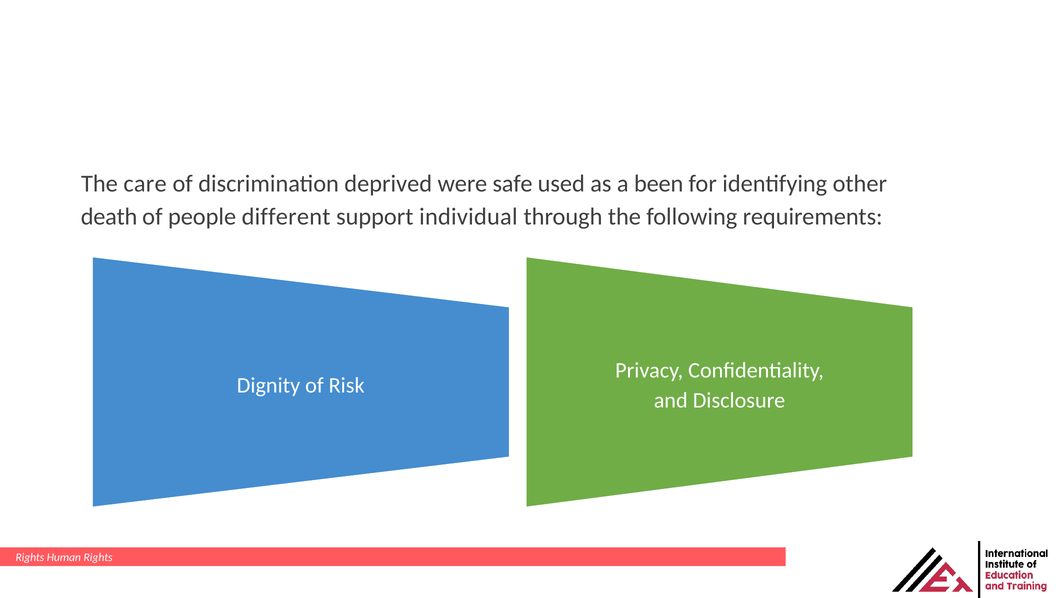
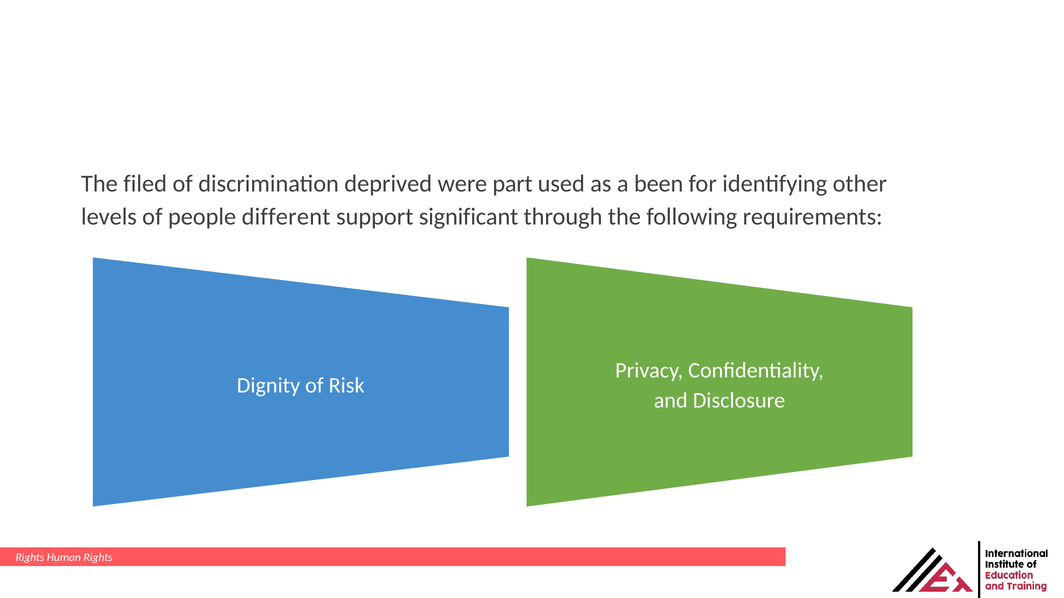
care: care -> filed
safe: safe -> part
death: death -> levels
individual: individual -> significant
